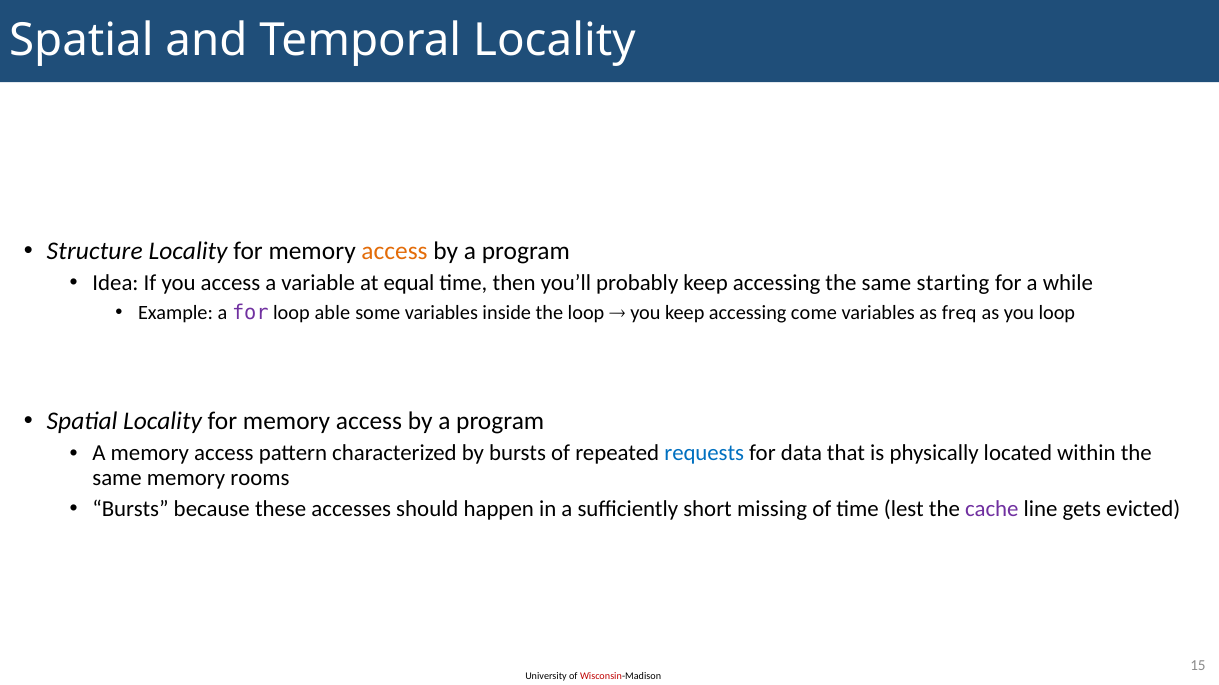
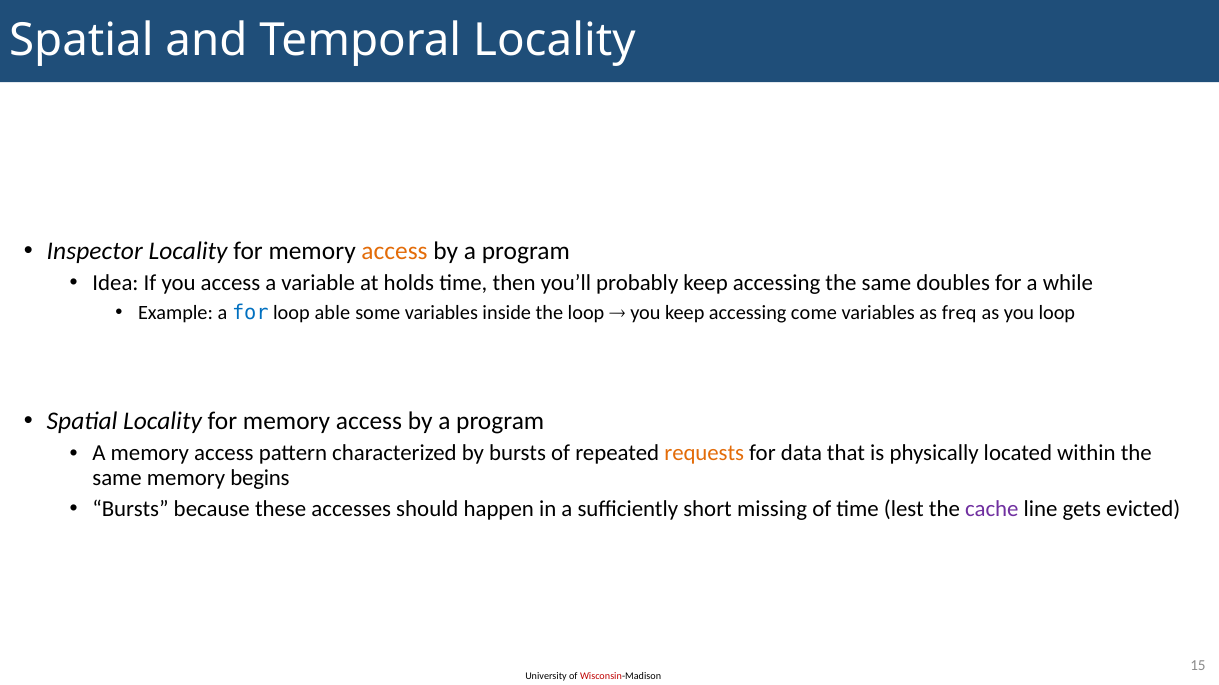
Structure: Structure -> Inspector
equal: equal -> holds
starting: starting -> doubles
for at (250, 313) colour: purple -> blue
requests colour: blue -> orange
rooms: rooms -> begins
